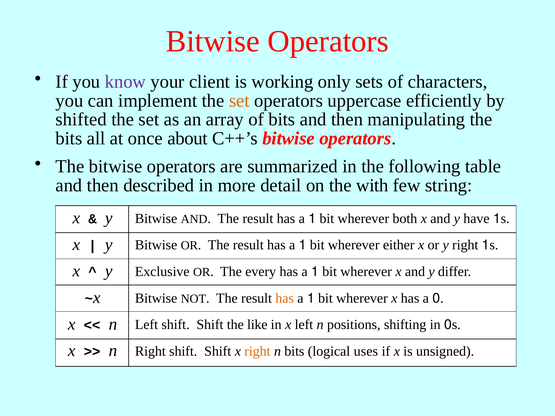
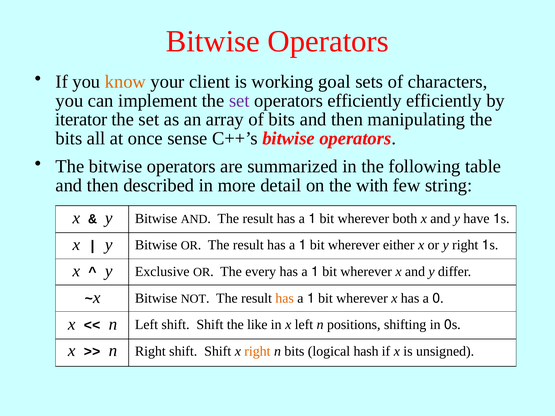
know colour: purple -> orange
only: only -> goal
set at (239, 101) colour: orange -> purple
operators uppercase: uppercase -> efficiently
shifted: shifted -> iterator
about: about -> sense
uses: uses -> hash
